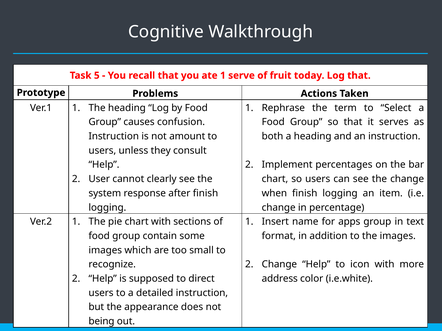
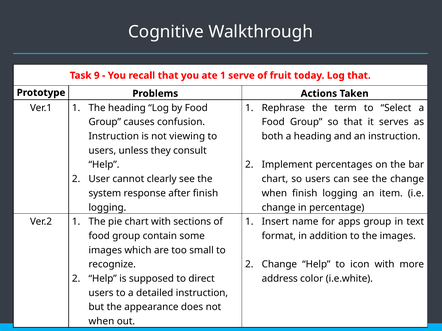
5: 5 -> 9
amount: amount -> viewing
being at (102, 322): being -> when
